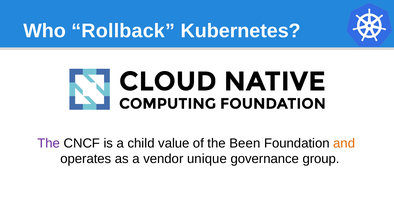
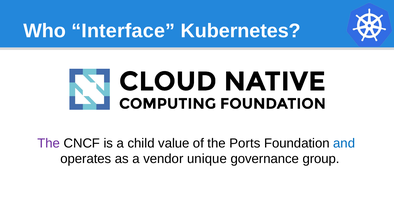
Rollback: Rollback -> Interface
Been: Been -> Ports
and colour: orange -> blue
